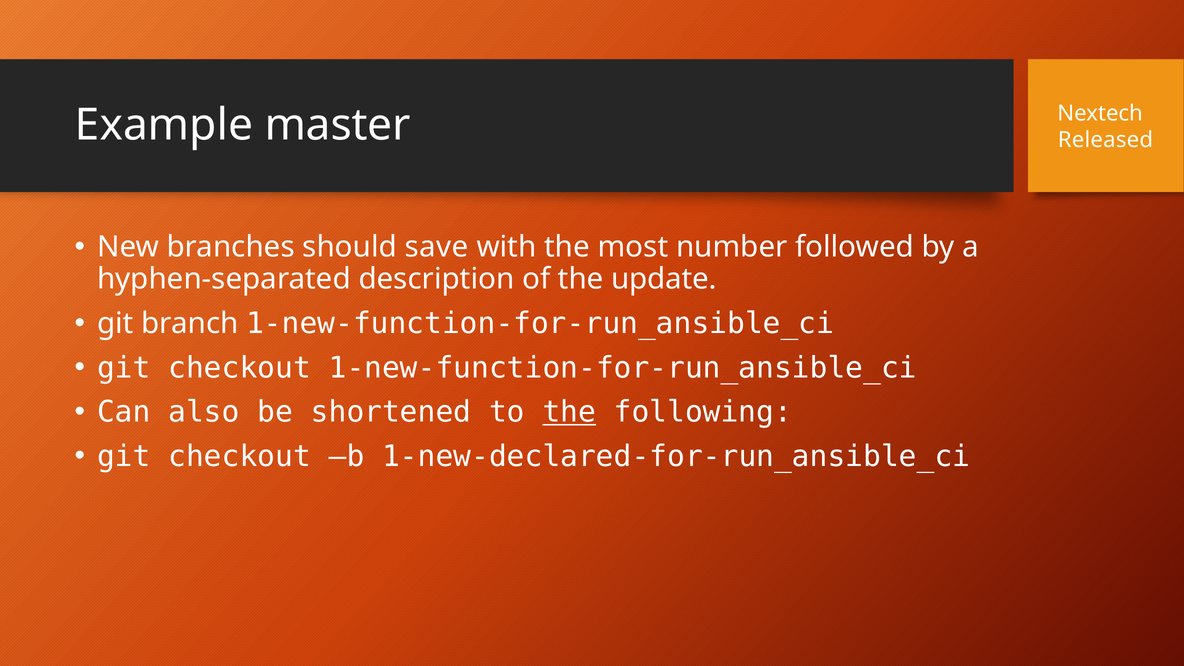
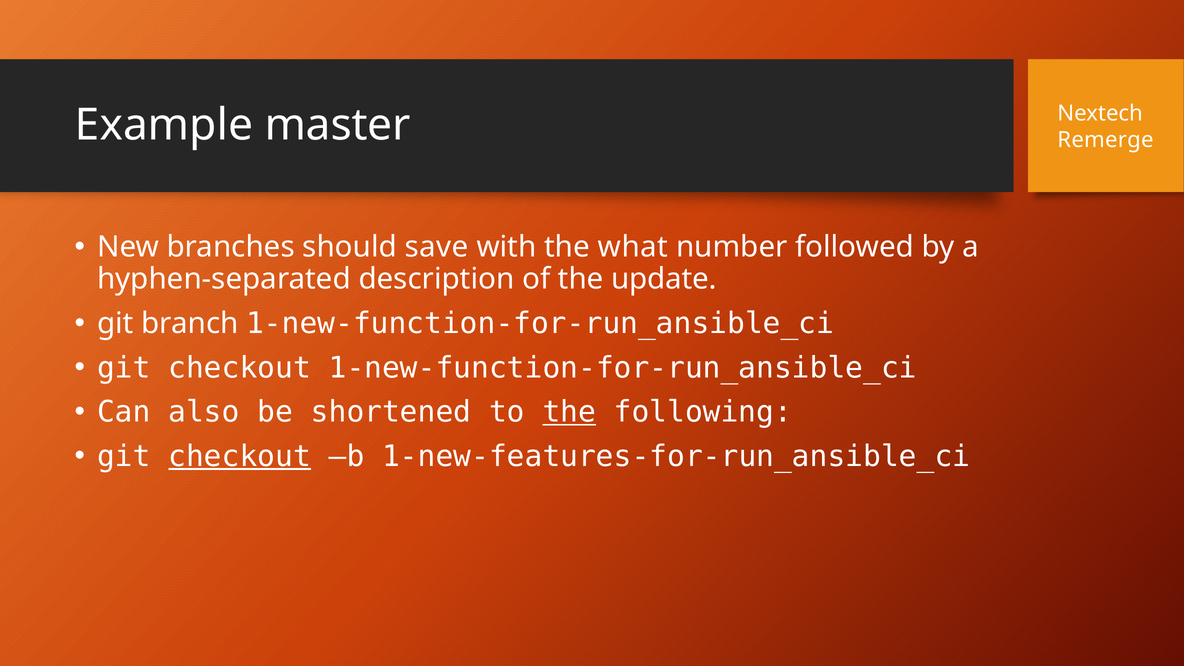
Released: Released -> Remerge
most: most -> what
checkout at (240, 456) underline: none -> present
1-new-declared-for-run_ansible_ci: 1-new-declared-for-run_ansible_ci -> 1-new-features-for-run_ansible_ci
